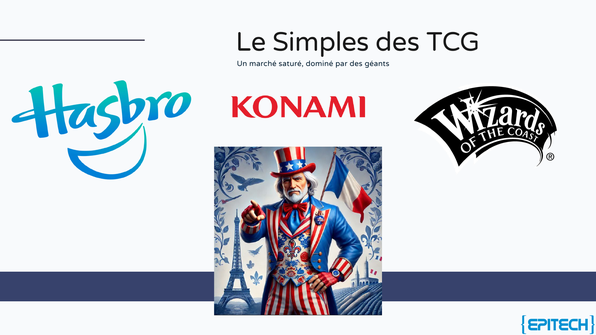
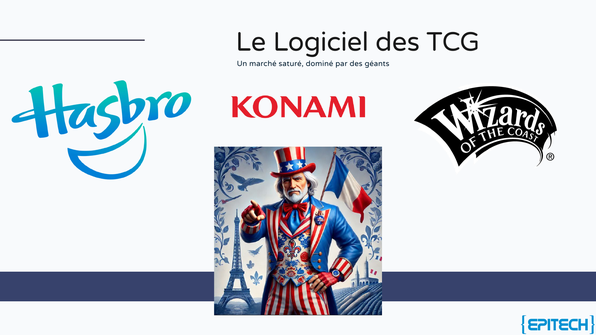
Simples: Simples -> Logiciel
